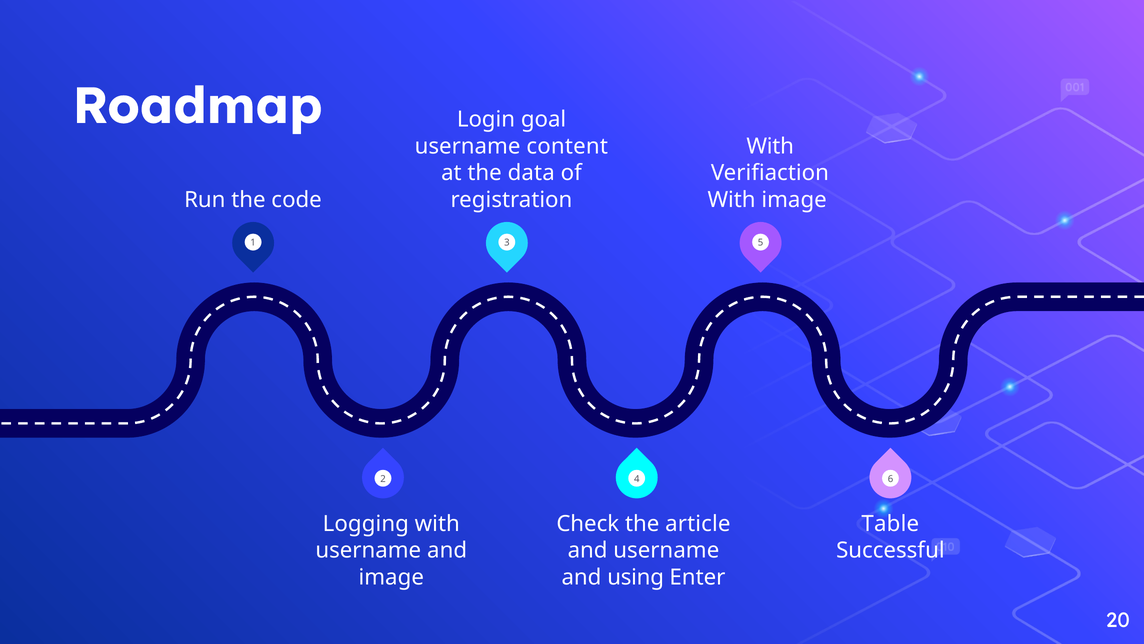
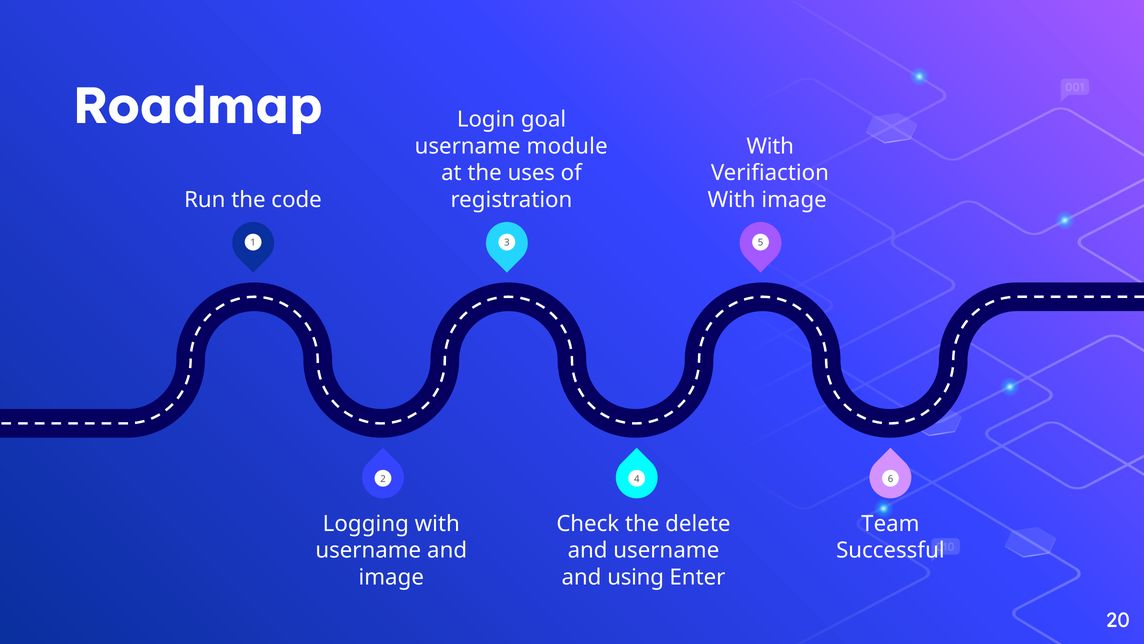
content: content -> module
data: data -> uses
article: article -> delete
Table: Table -> Team
